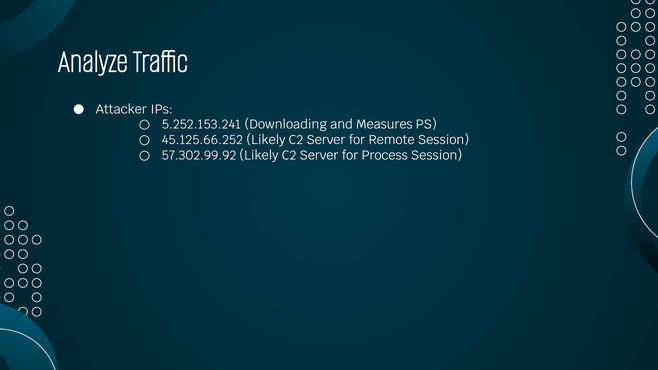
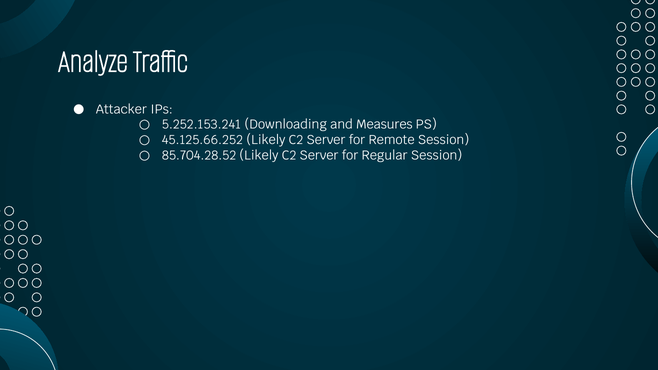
57.302.99.92: 57.302.99.92 -> 85.704.28.52
Process: Process -> Regular
